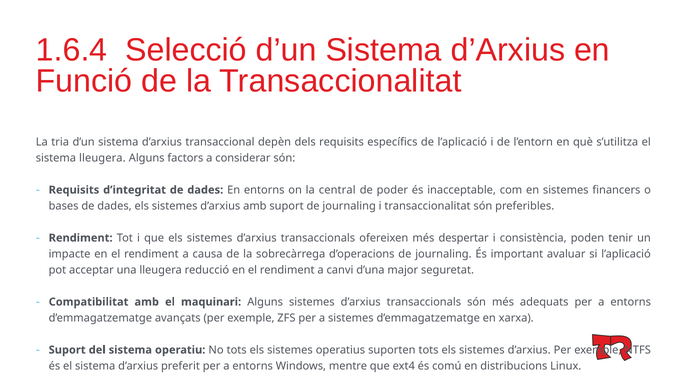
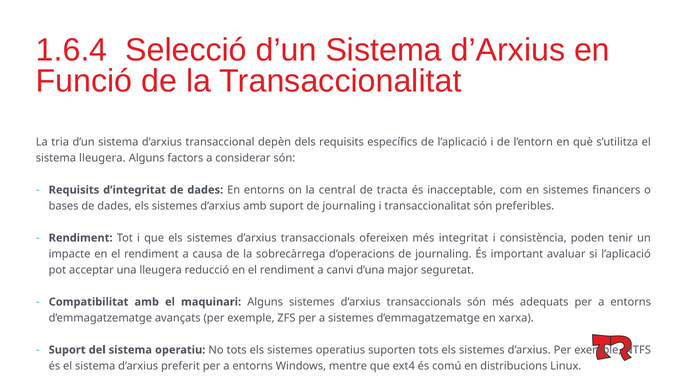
poder: poder -> tracta
despertar: despertar -> integritat
